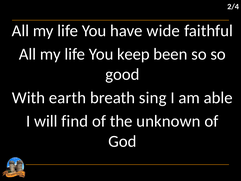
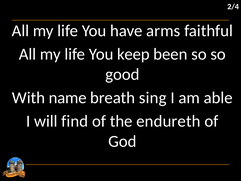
wide: wide -> arms
earth: earth -> name
unknown: unknown -> endureth
